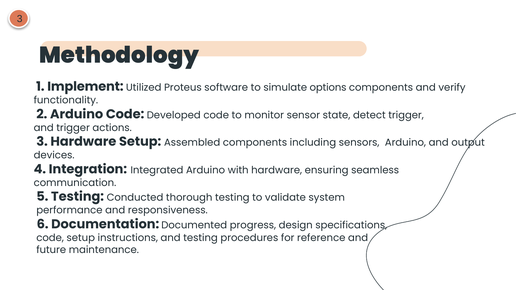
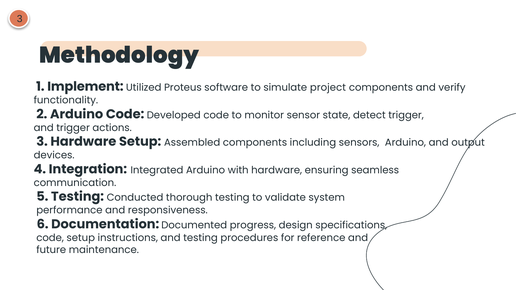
options: options -> project
